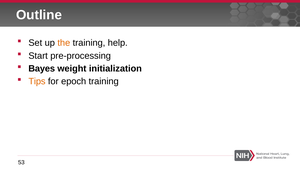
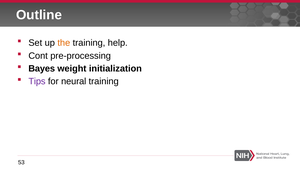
Start: Start -> Cont
Tips colour: orange -> purple
epoch: epoch -> neural
